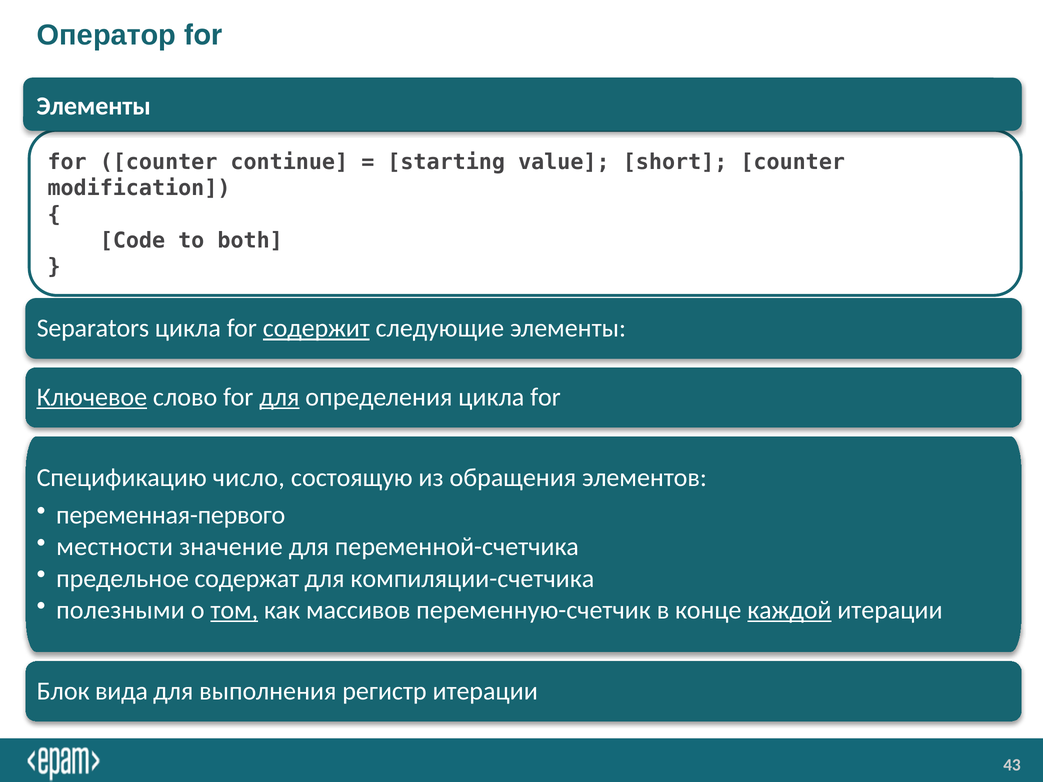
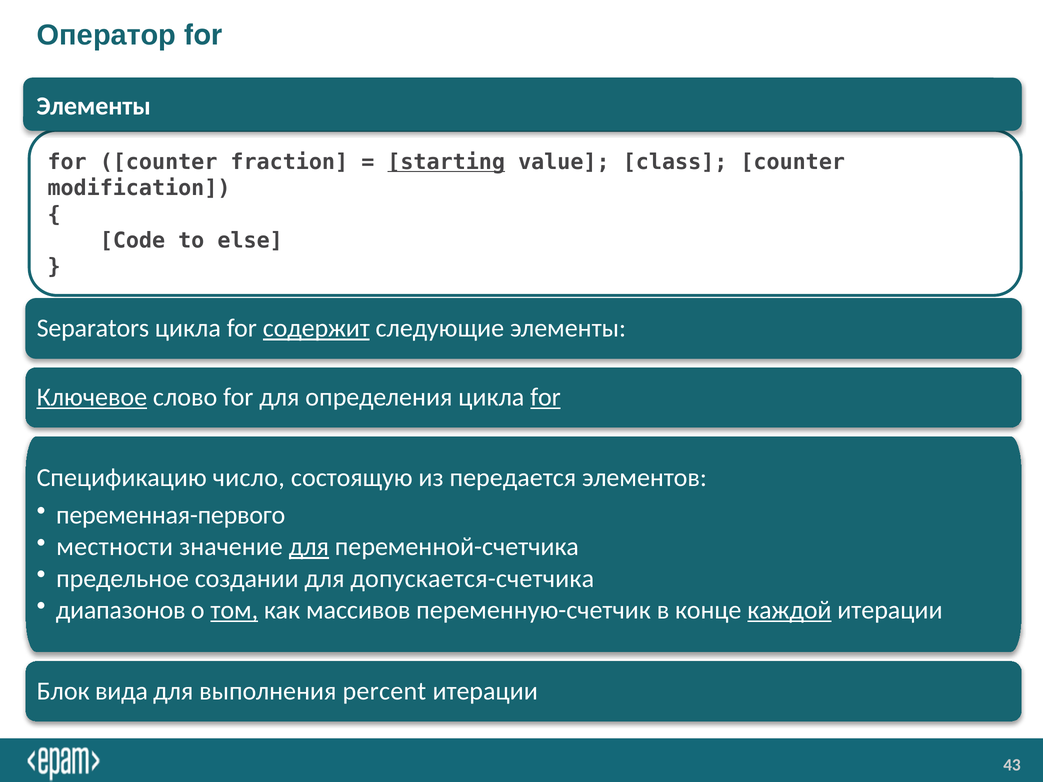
continue: continue -> fraction
starting underline: none -> present
short: short -> class
both: both -> else
для at (279, 397) underline: present -> none
for at (545, 397) underline: none -> present
обращения: обращения -> передается
для at (309, 547) underline: none -> present
содержат: содержат -> создании
компиляции-счетчика: компиляции-счетчика -> допускается-счетчика
полезными: полезными -> диапазонов
регистр: регистр -> percent
